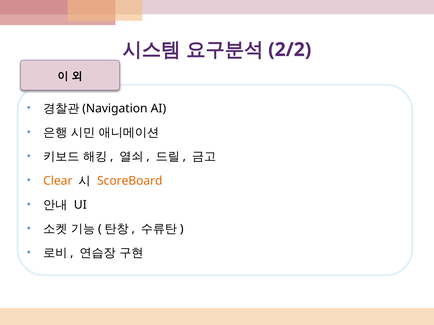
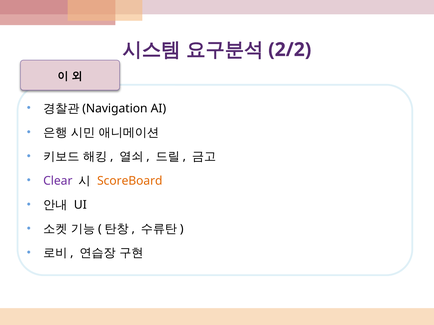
Clear colour: orange -> purple
